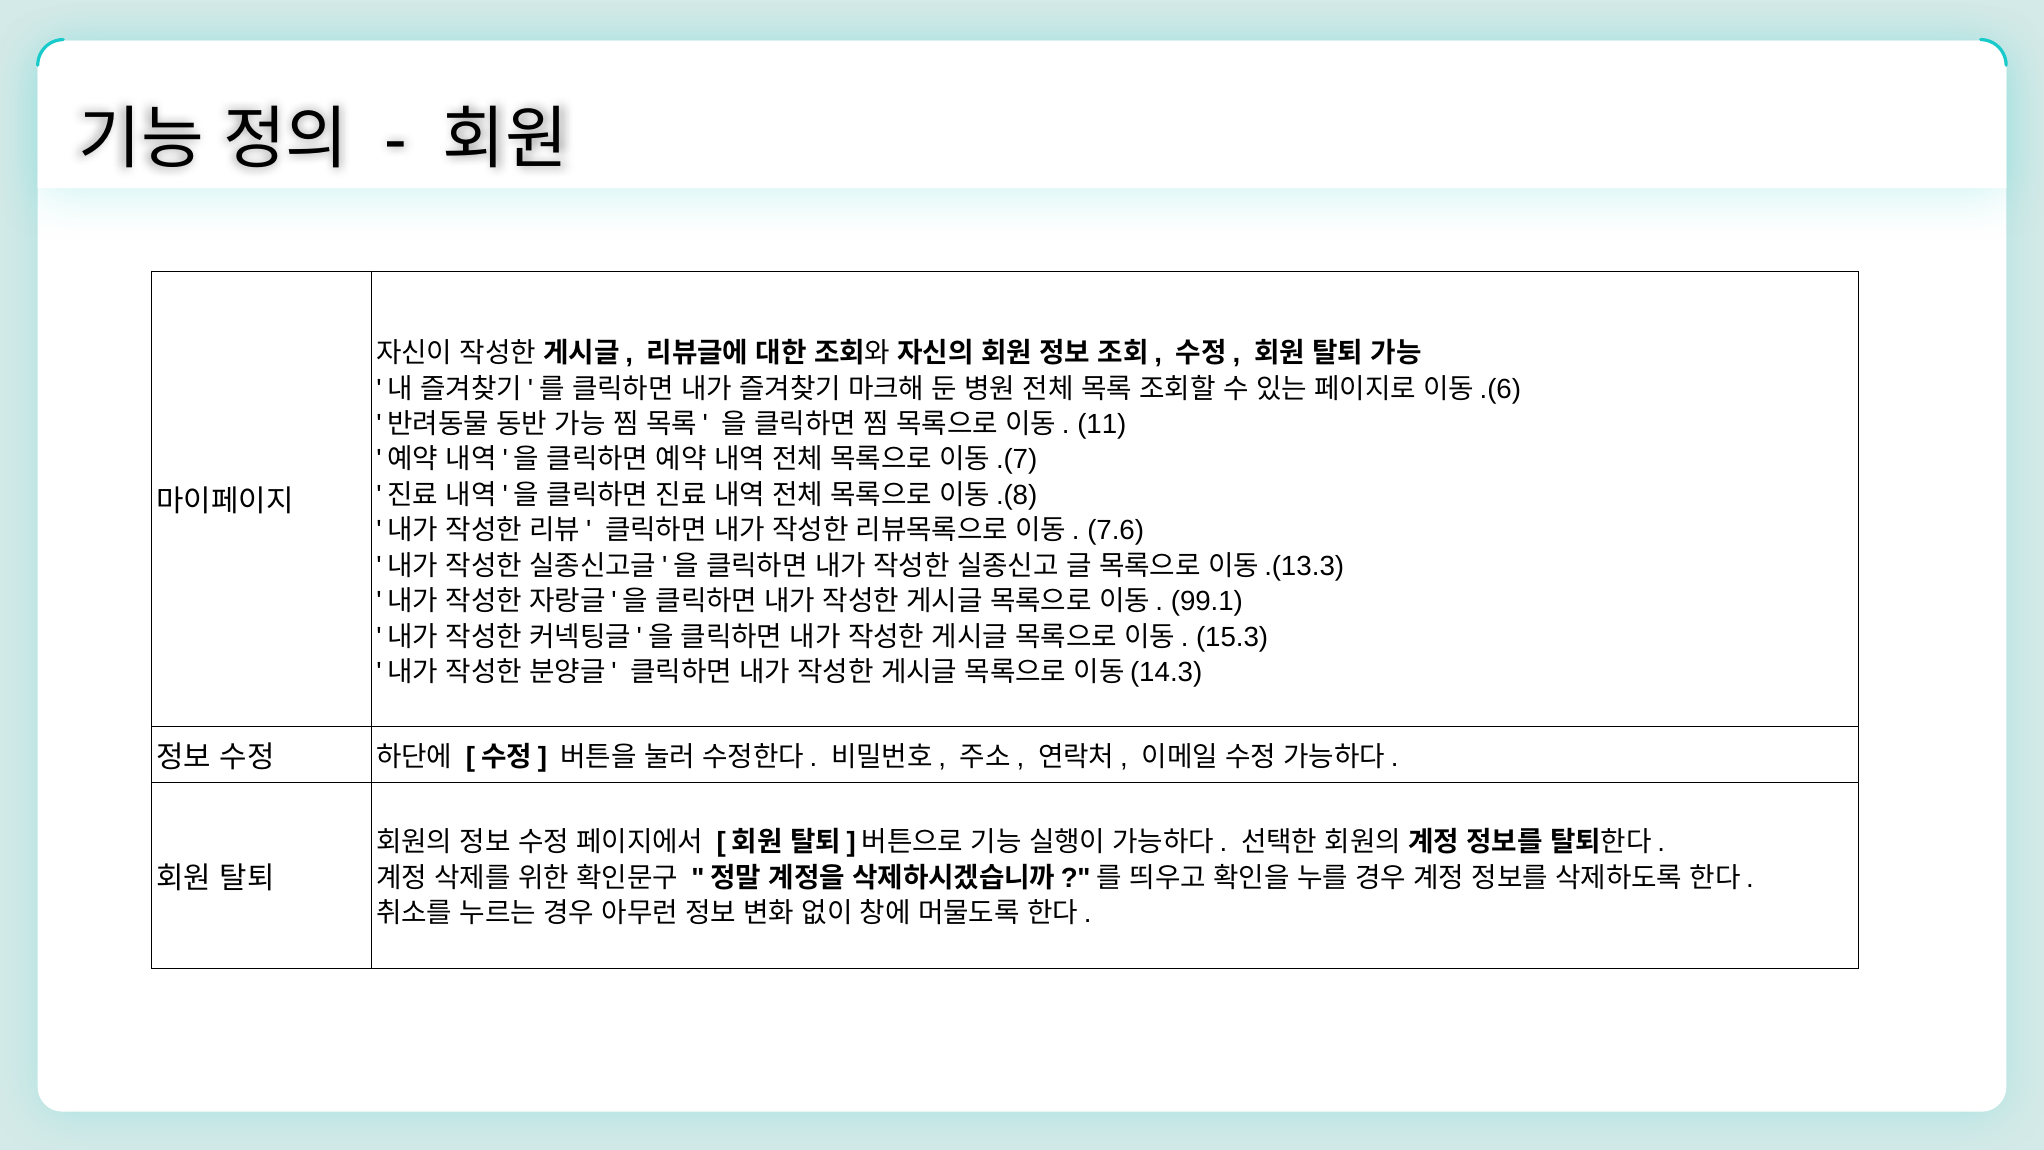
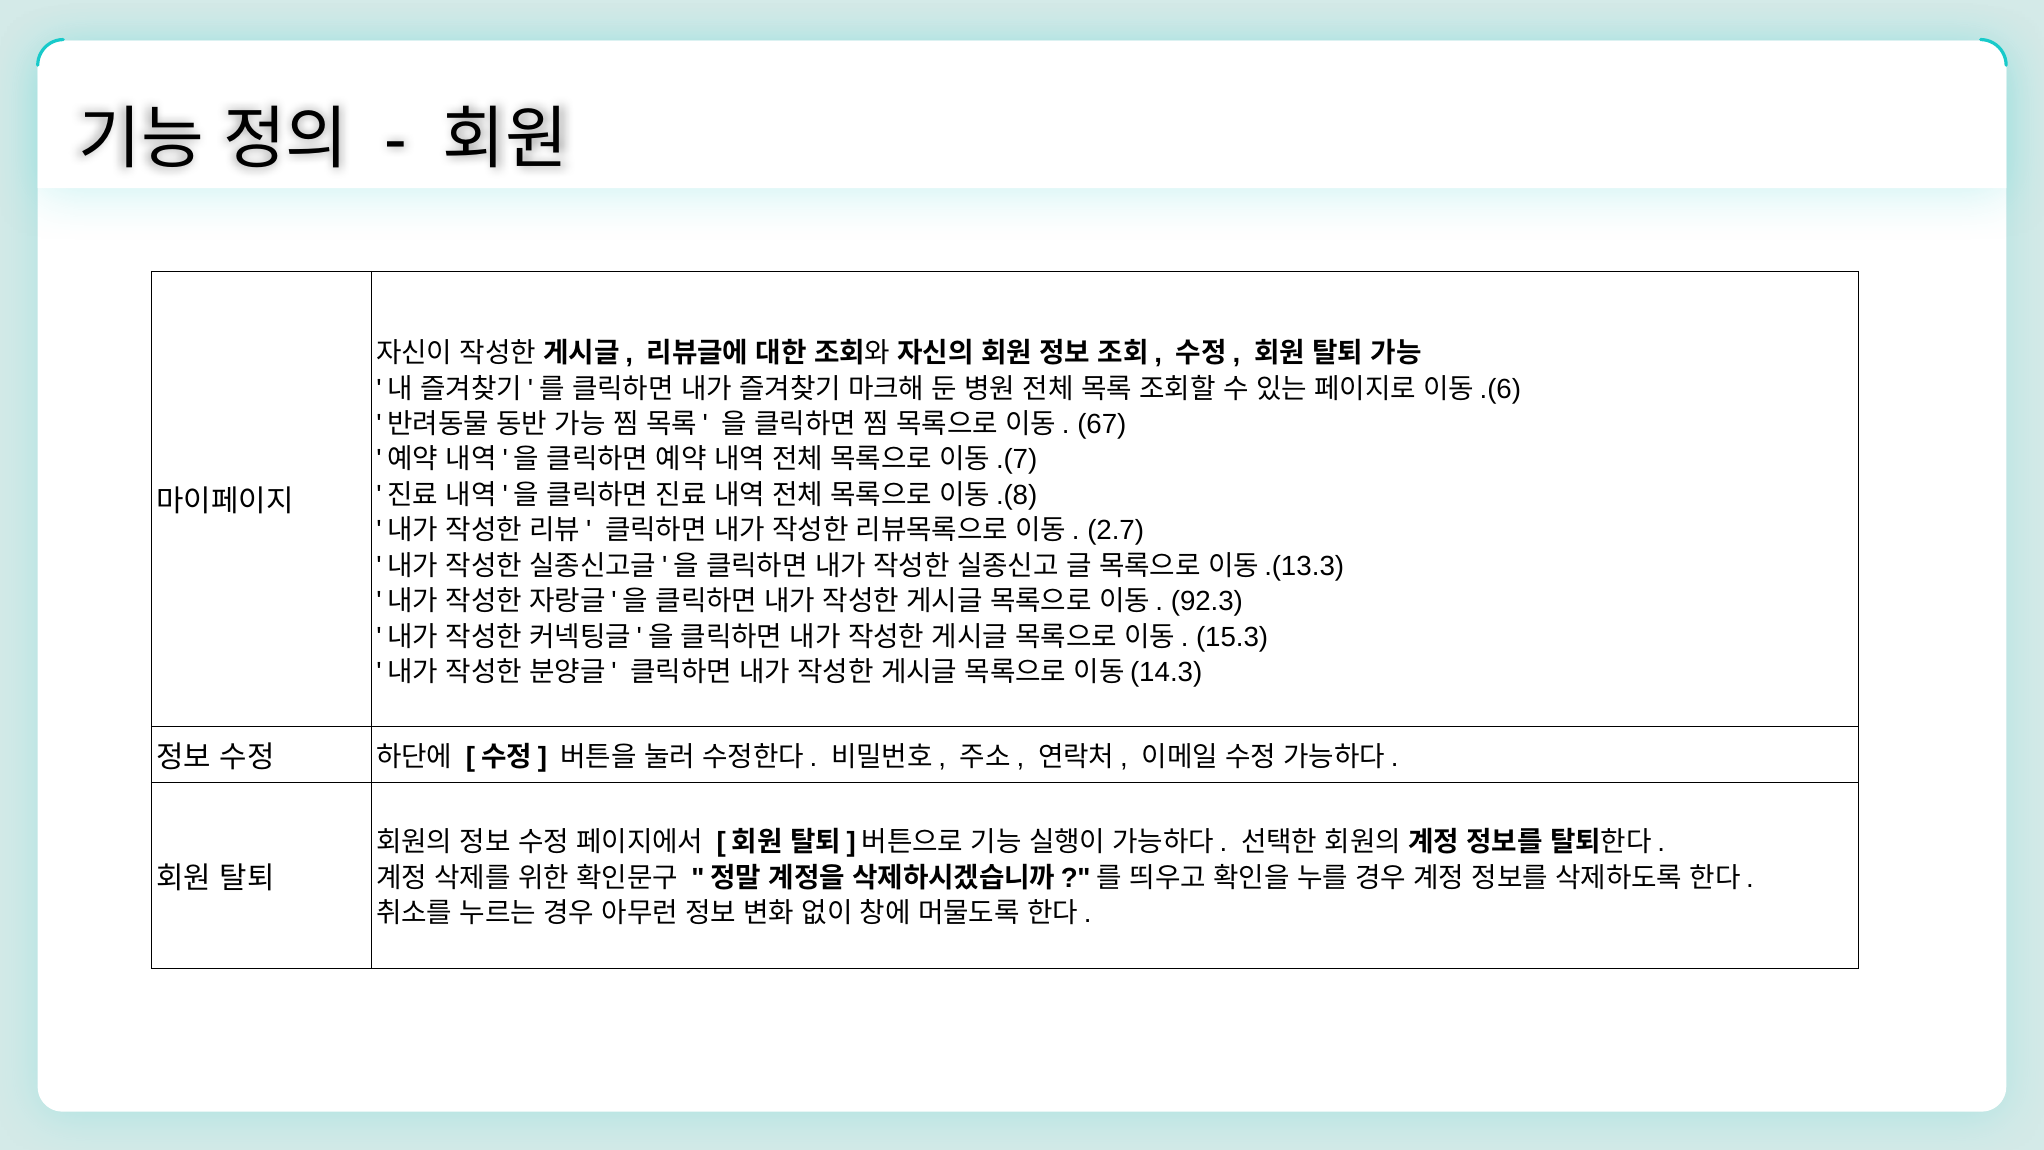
11: 11 -> 67
7.6: 7.6 -> 2.7
99.1: 99.1 -> 92.3
